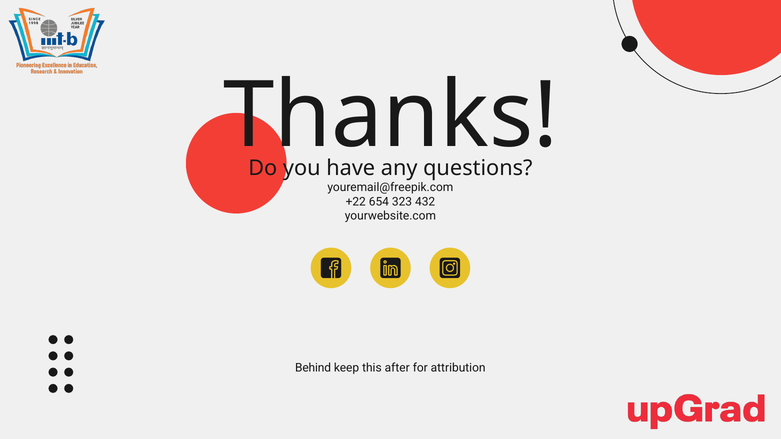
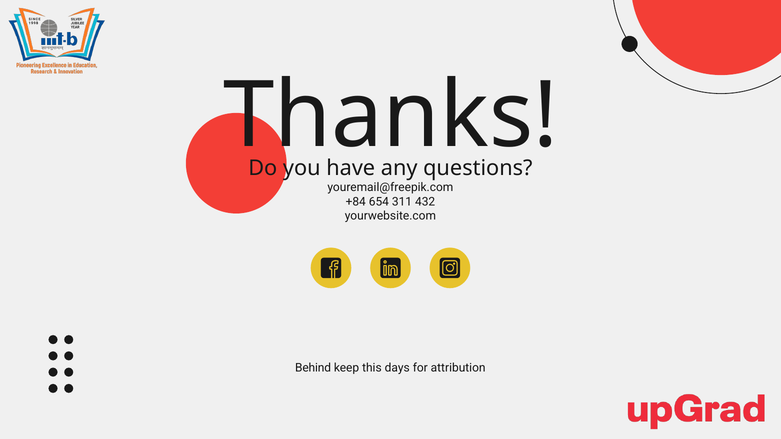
+22: +22 -> +84
323: 323 -> 311
after: after -> days
